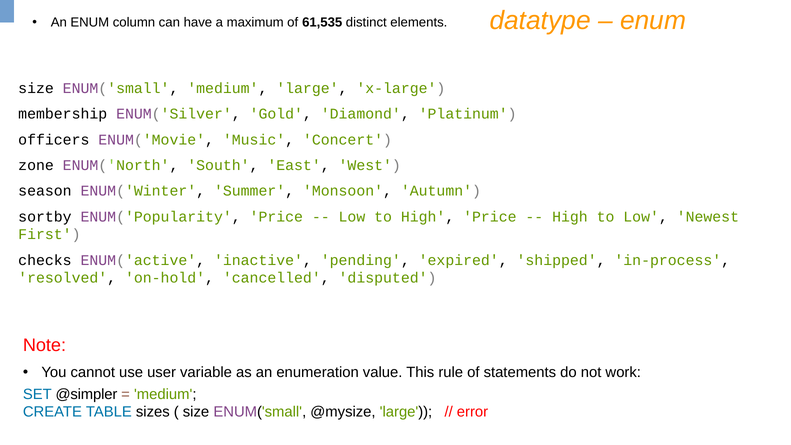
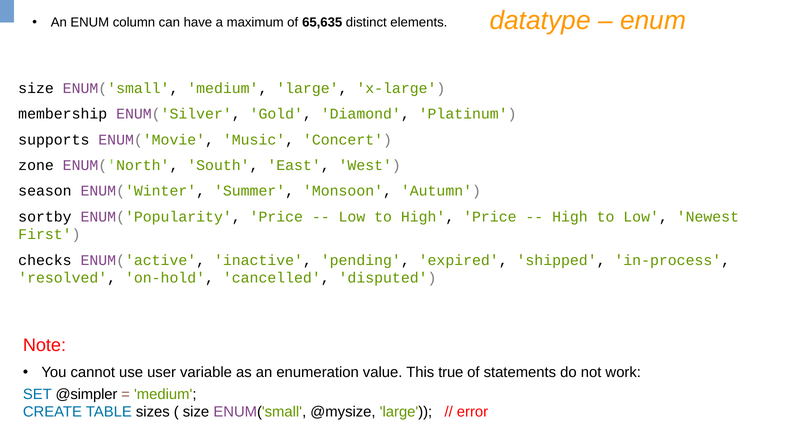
61,535: 61,535 -> 65,635
officers: officers -> supports
rule: rule -> true
